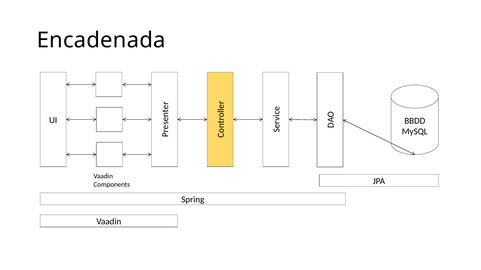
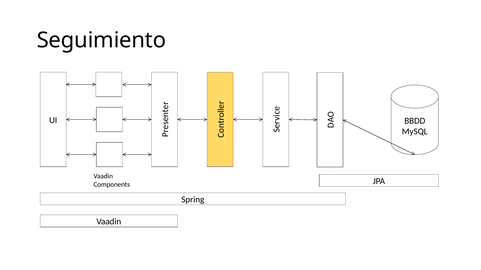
Encadenada: Encadenada -> Seguimiento
